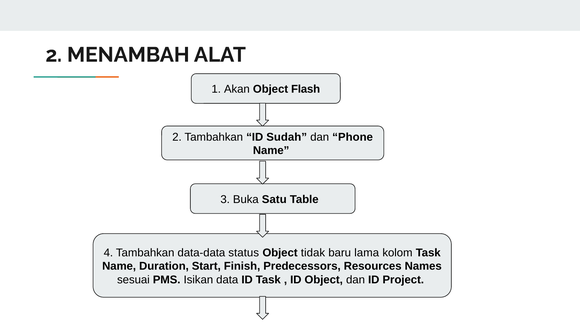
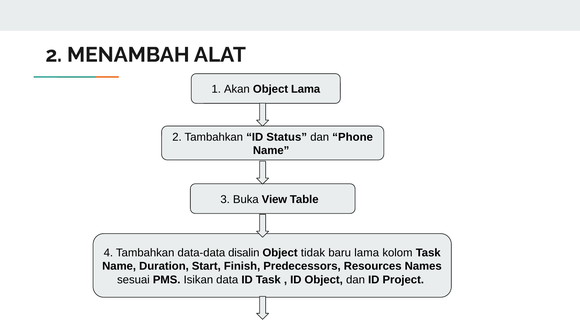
Object Flash: Flash -> Lama
Sudah: Sudah -> Status
Satu: Satu -> View
status: status -> disalin
